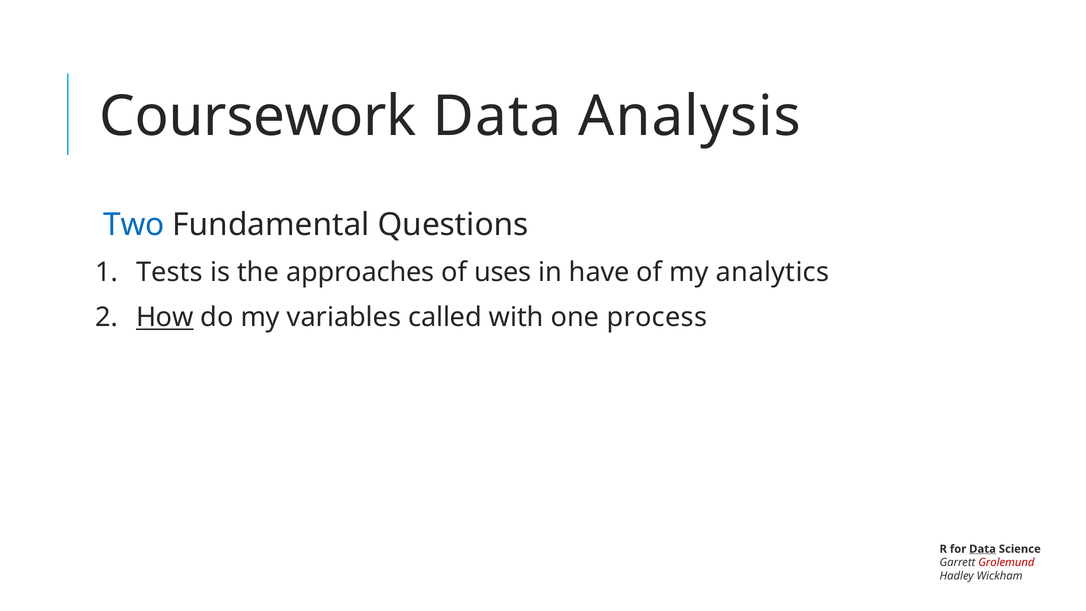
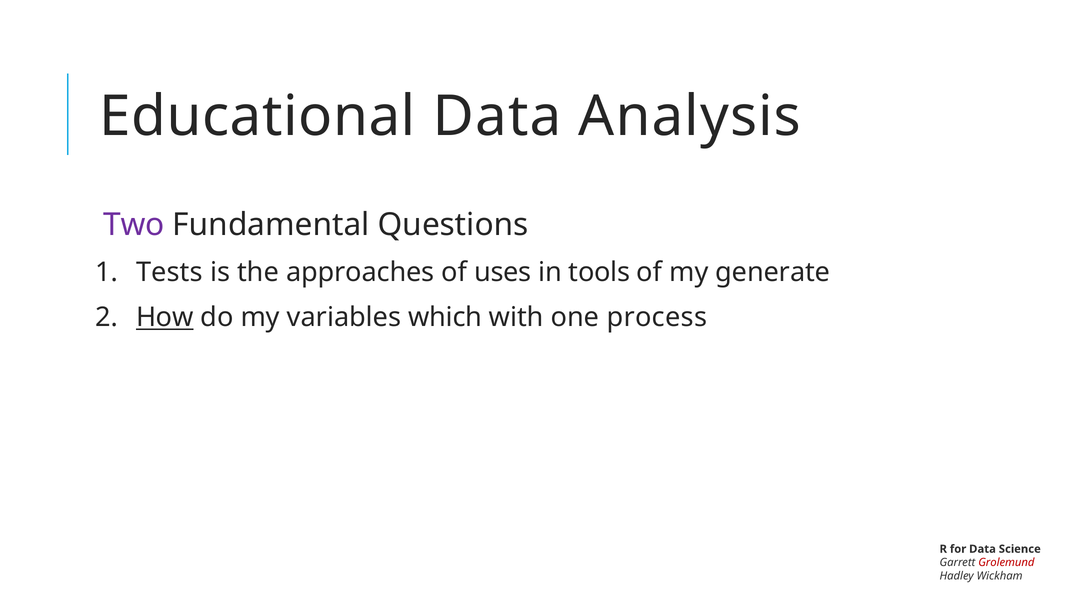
Coursework: Coursework -> Educational
Two colour: blue -> purple
have: have -> tools
analytics: analytics -> generate
called: called -> which
Data at (983, 549) underline: present -> none
